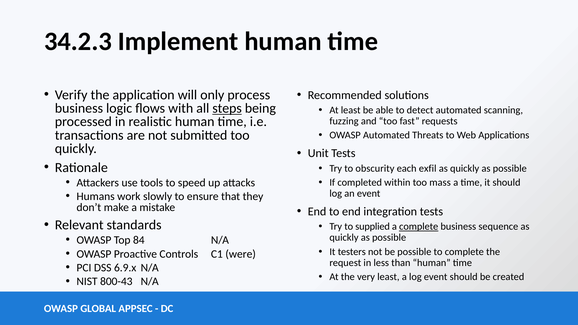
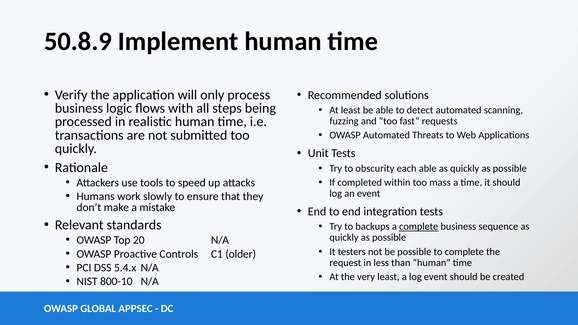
34.2.3: 34.2.3 -> 50.8.9
steps underline: present -> none
each exfil: exfil -> able
supplied: supplied -> backups
84: 84 -> 20
were: were -> older
6.9.x: 6.9.x -> 5.4.x
800-43: 800-43 -> 800-10
